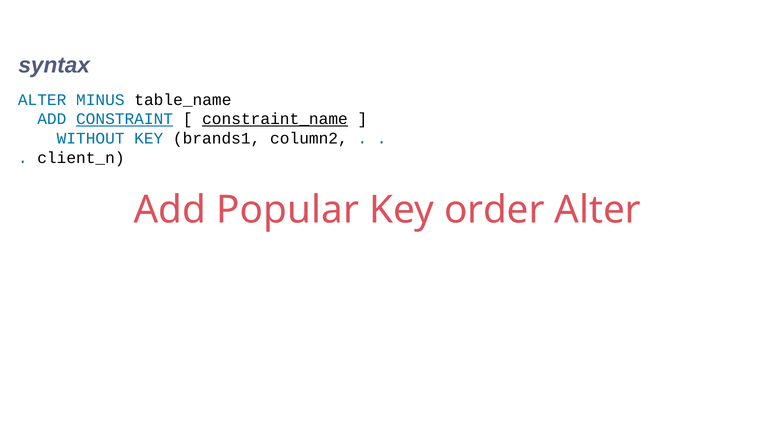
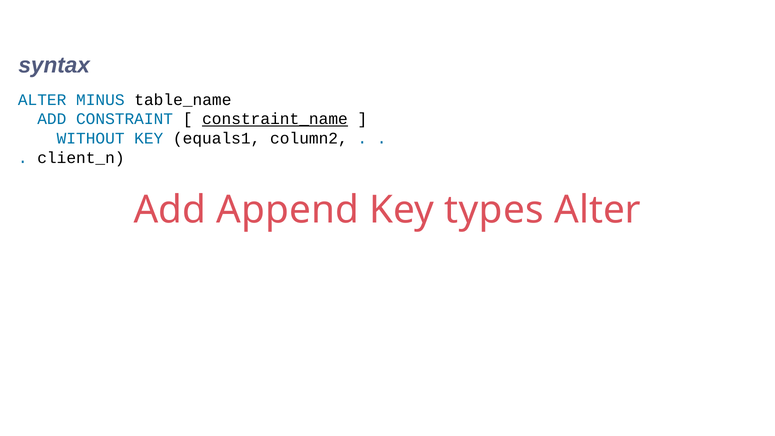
CONSTRAINT underline: present -> none
brands1: brands1 -> equals1
Popular: Popular -> Append
order: order -> types
